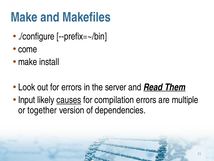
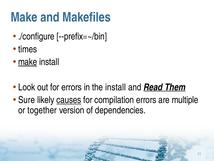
come: come -> times
make at (28, 62) underline: none -> present
the server: server -> install
Input: Input -> Sure
